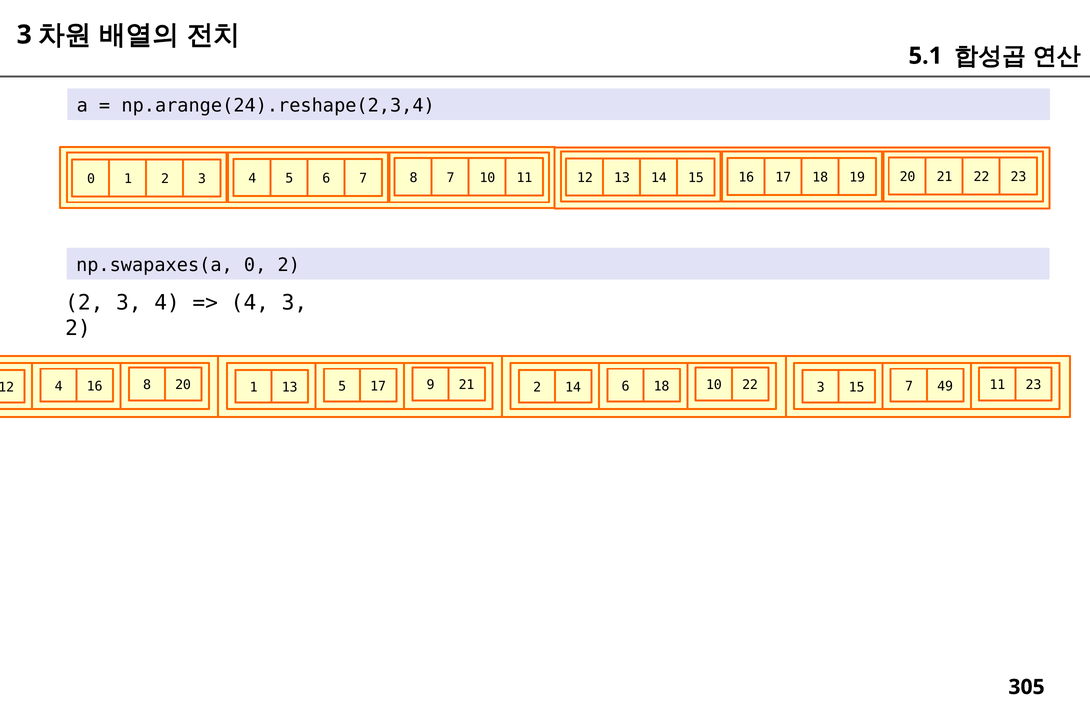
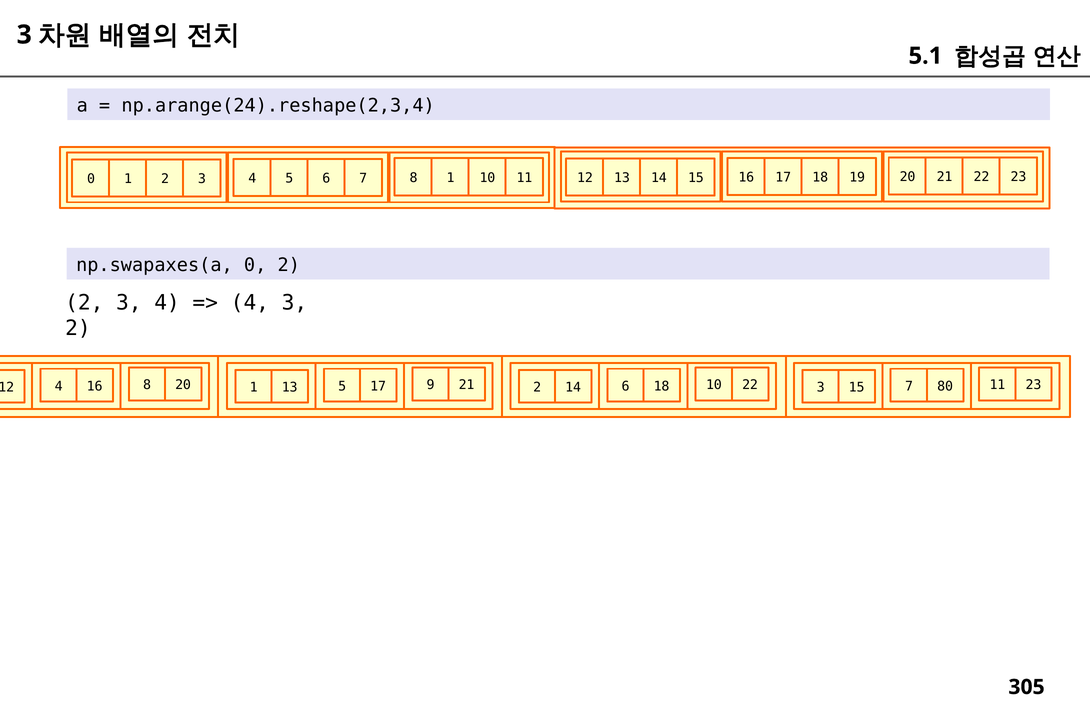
8 7: 7 -> 1
49: 49 -> 80
